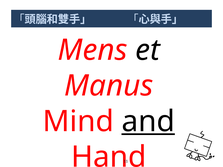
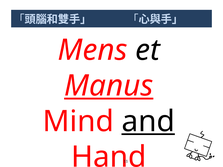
Manus underline: none -> present
